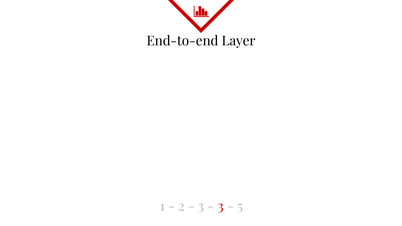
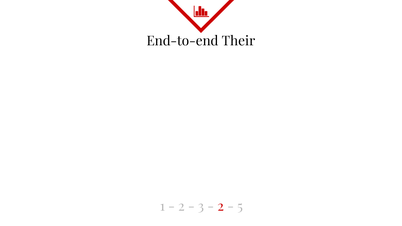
Layer: Layer -> Their
3 at (221, 207): 3 -> 2
